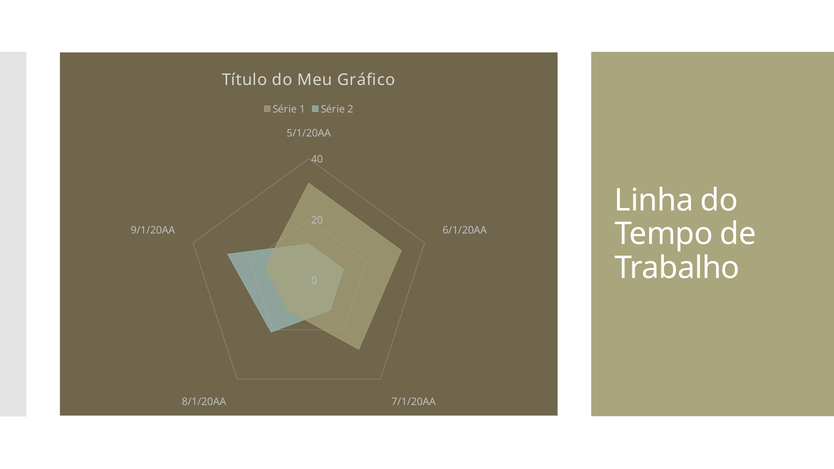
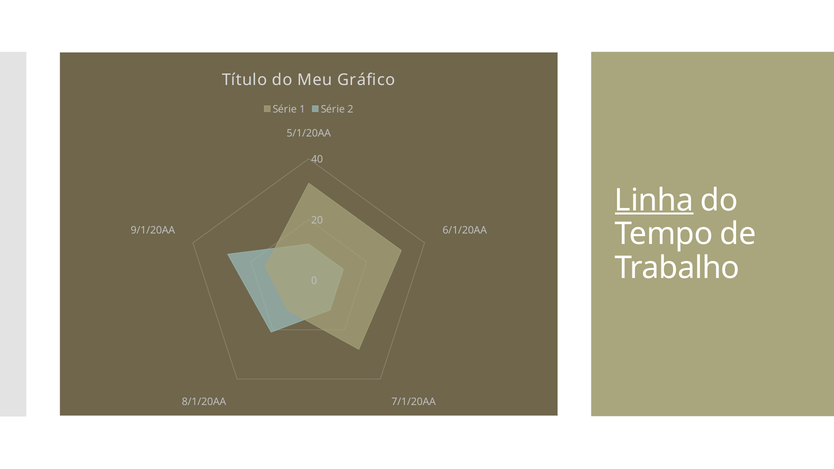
Linha underline: none -> present
